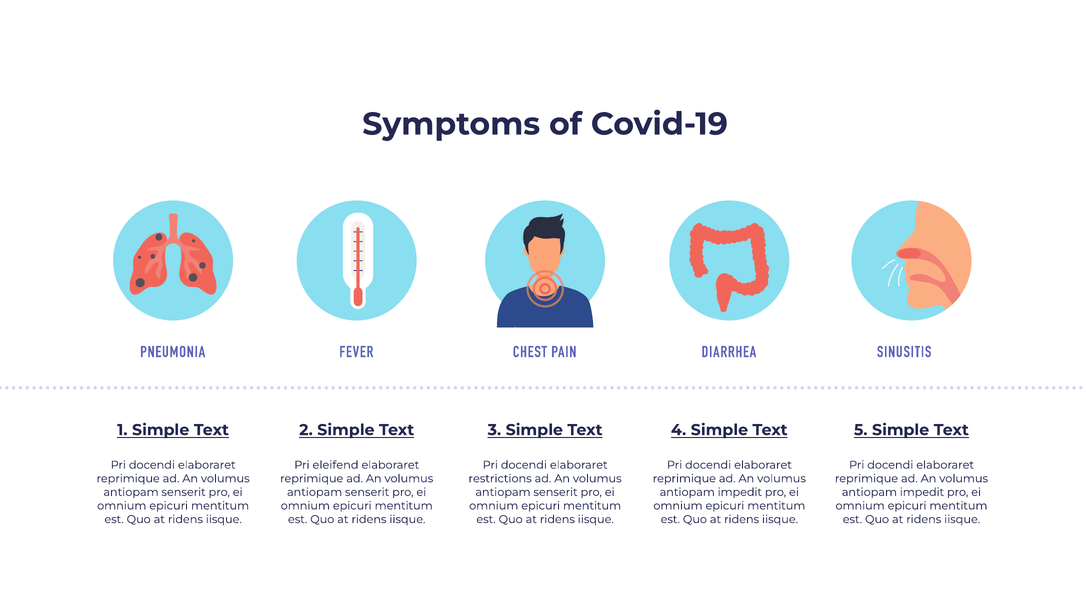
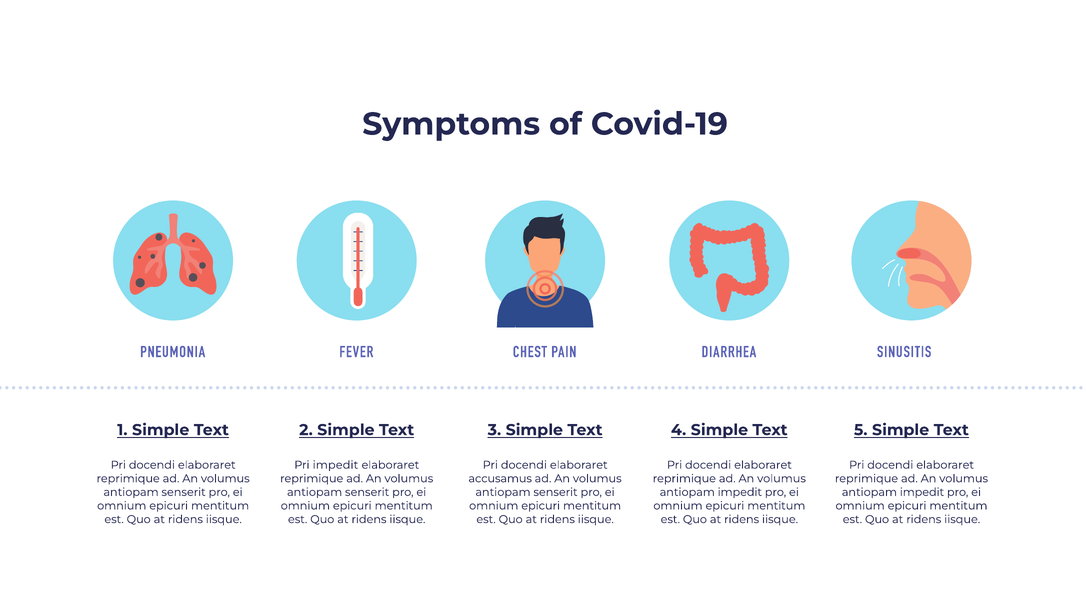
Pri eleifend: eleifend -> impedit
restrictions: restrictions -> accusamus
